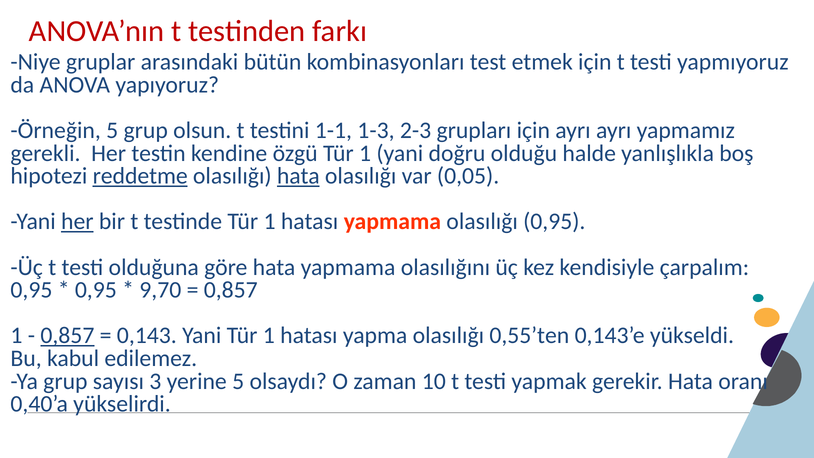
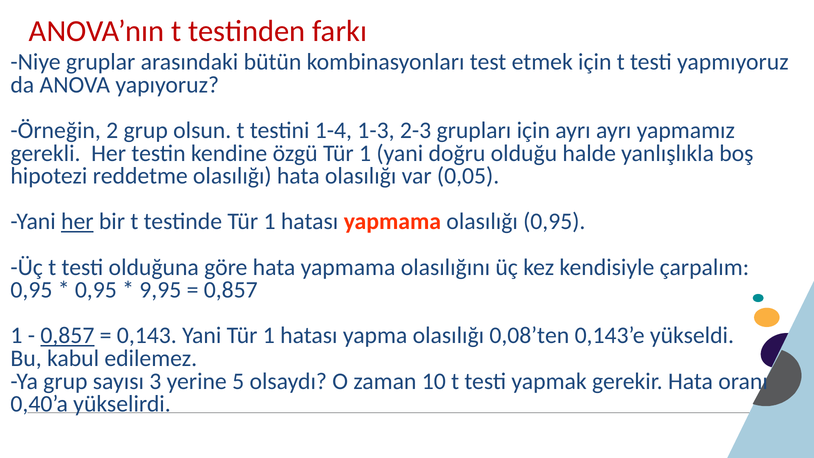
Örneğin 5: 5 -> 2
1-1: 1-1 -> 1-4
reddetme underline: present -> none
hata at (298, 176) underline: present -> none
9,70: 9,70 -> 9,95
0,55’ten: 0,55’ten -> 0,08’ten
